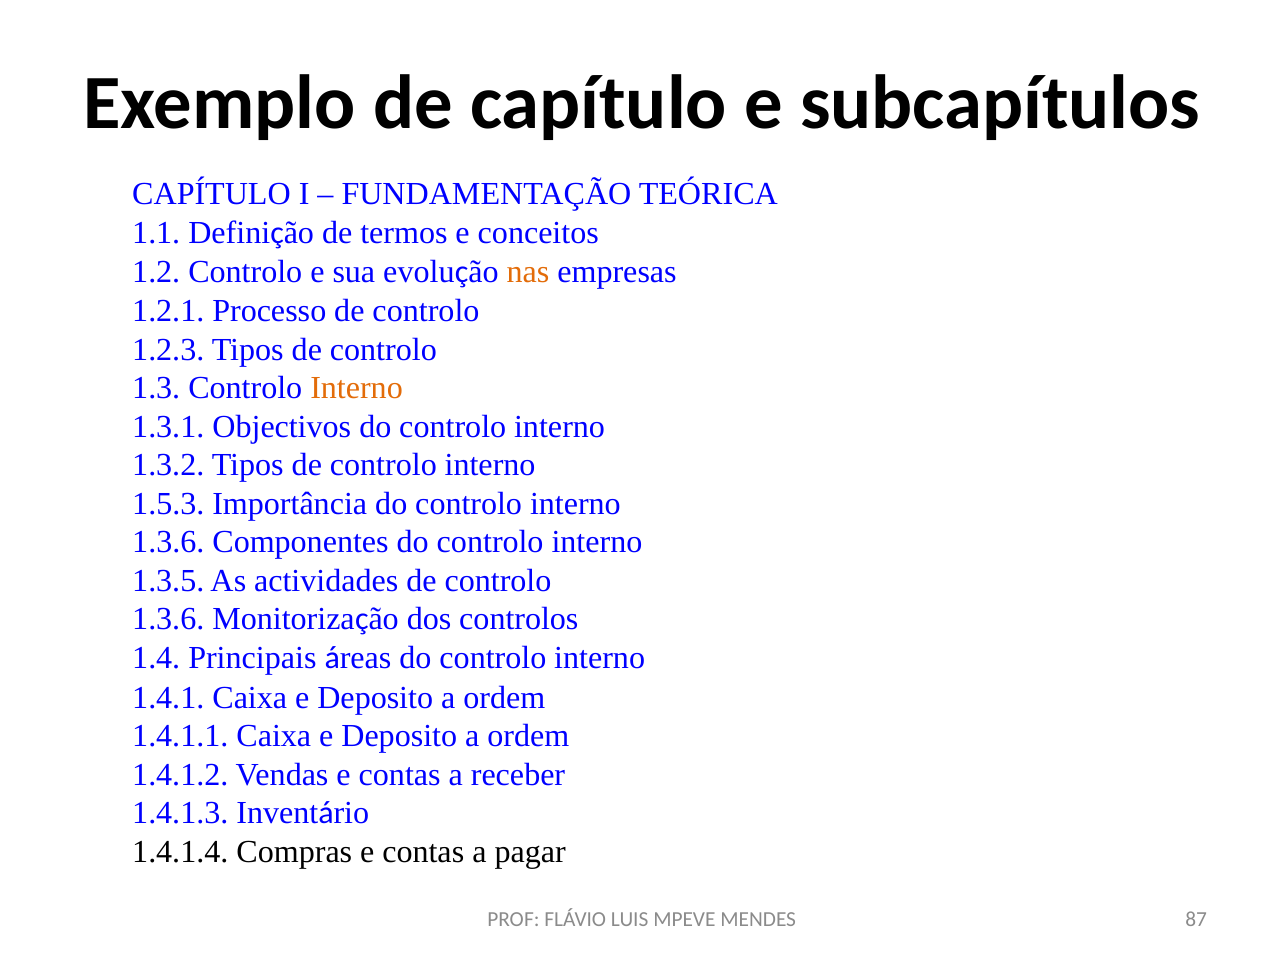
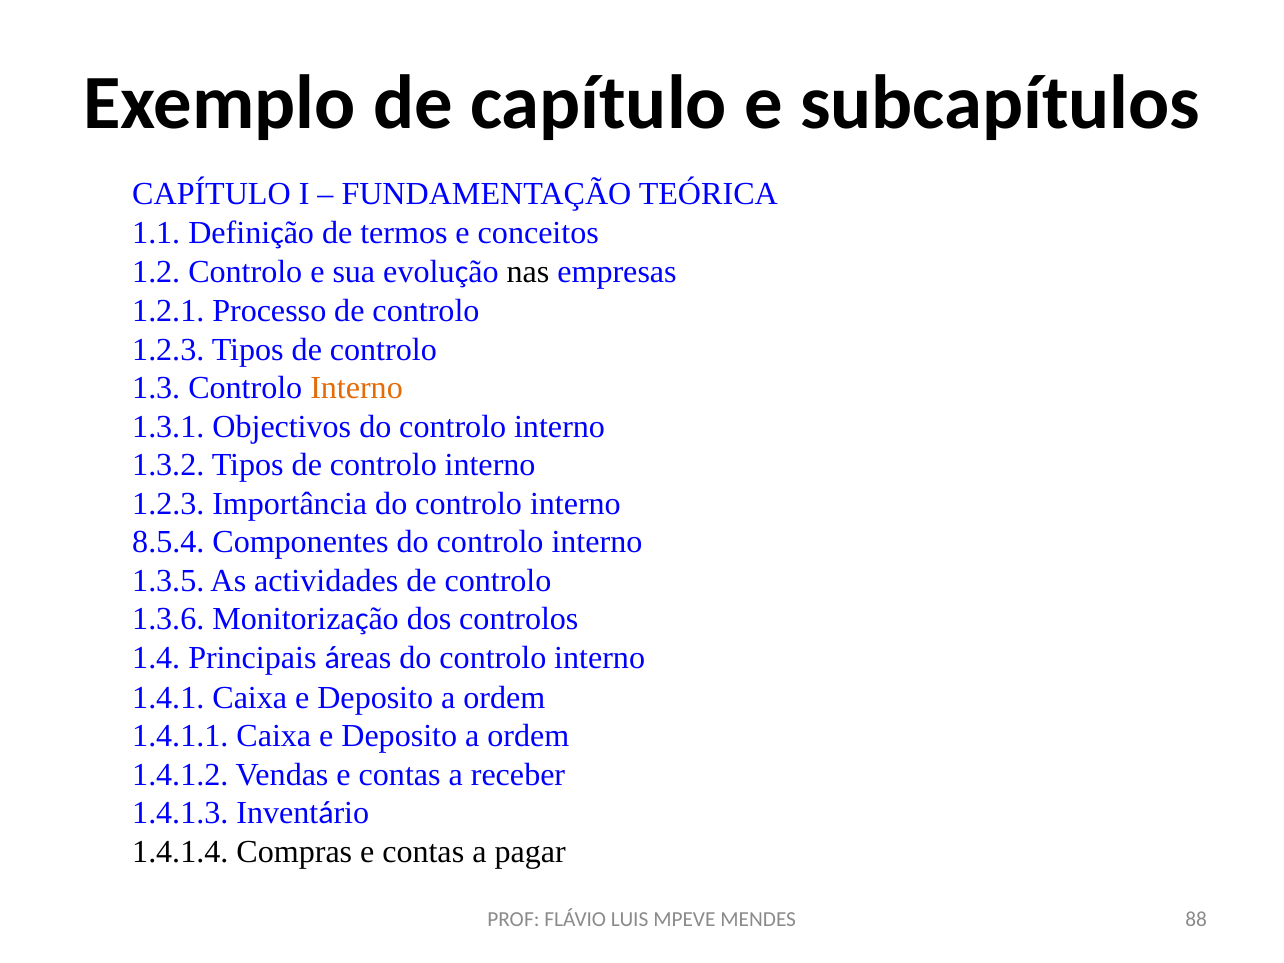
nas colour: orange -> black
1.5.3 at (168, 504): 1.5.3 -> 1.2.3
1.3.6 at (168, 542): 1.3.6 -> 8.5.4
87: 87 -> 88
